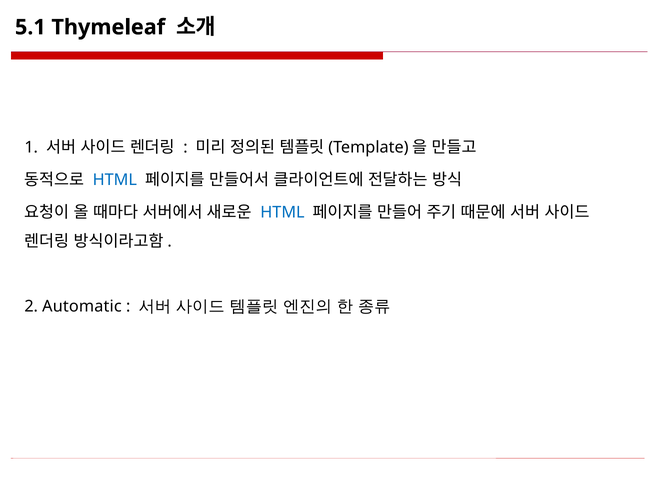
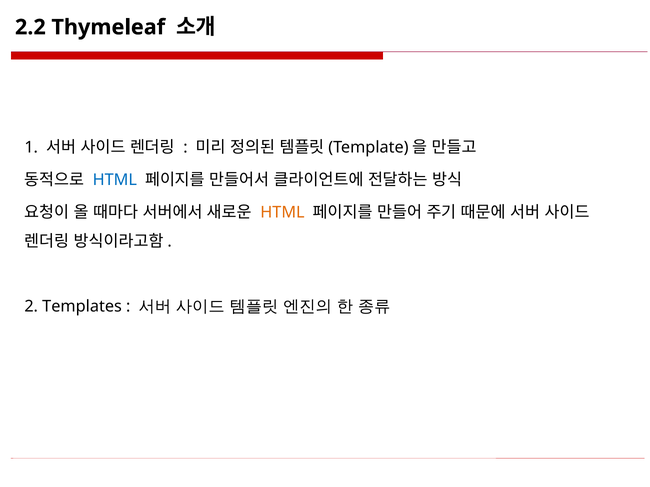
5.1: 5.1 -> 2.2
HTML at (282, 213) colour: blue -> orange
Automatic: Automatic -> Templates
